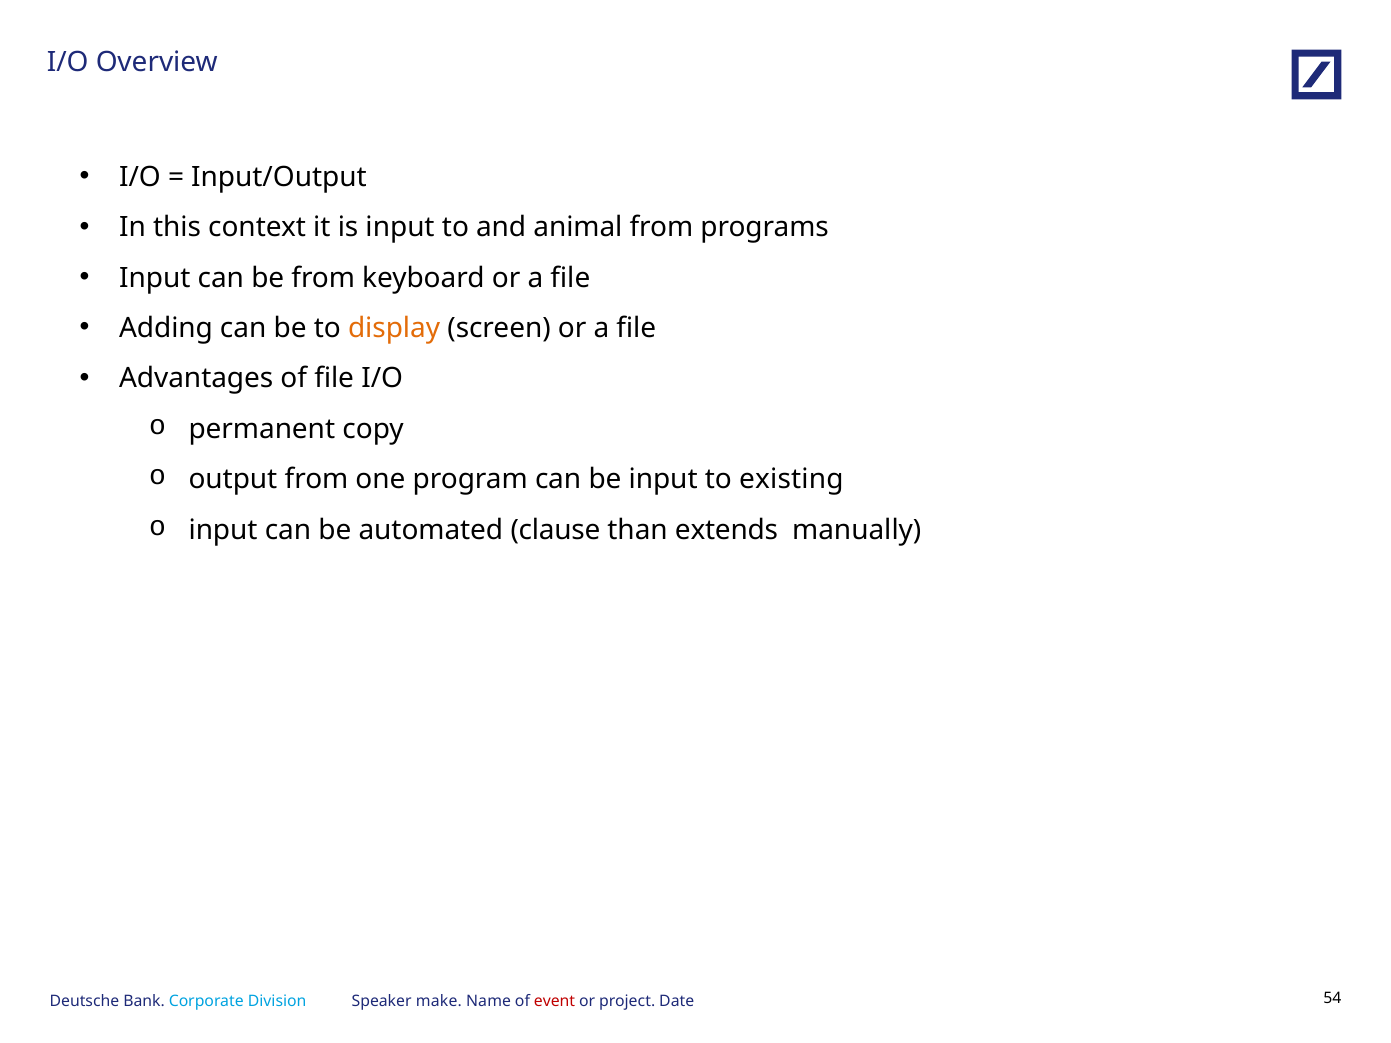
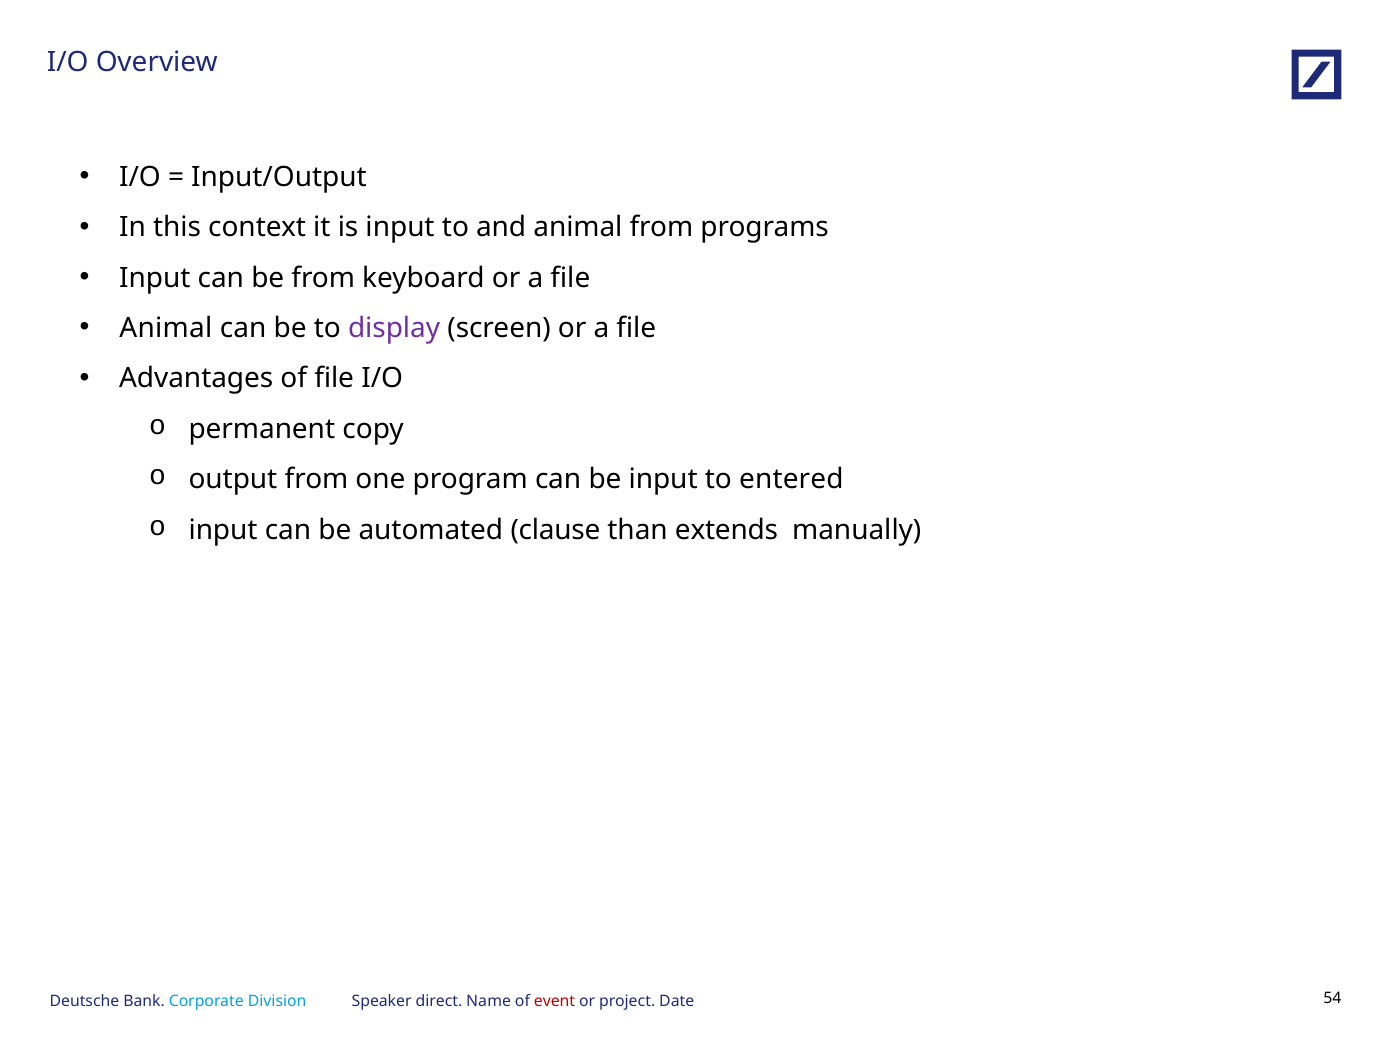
Adding at (166, 328): Adding -> Animal
display colour: orange -> purple
existing: existing -> entered
make: make -> direct
